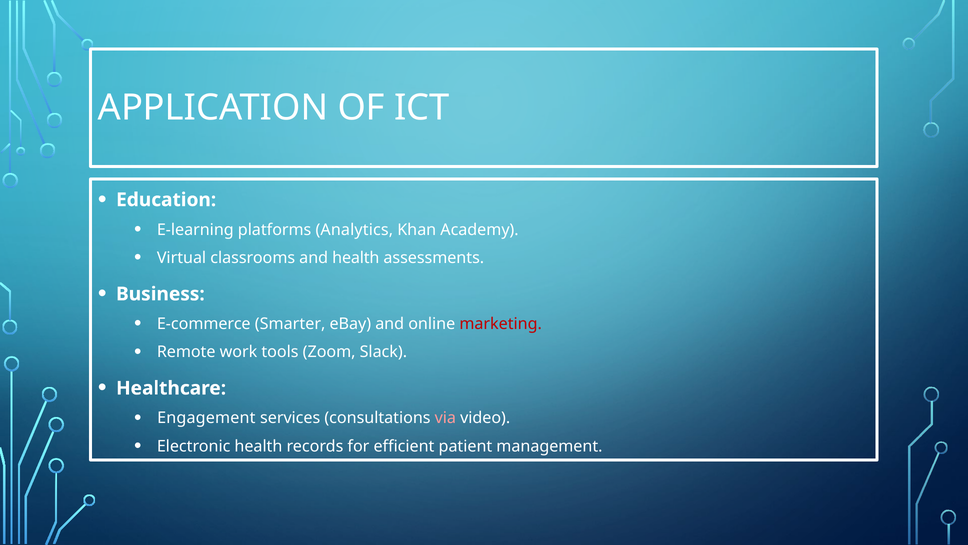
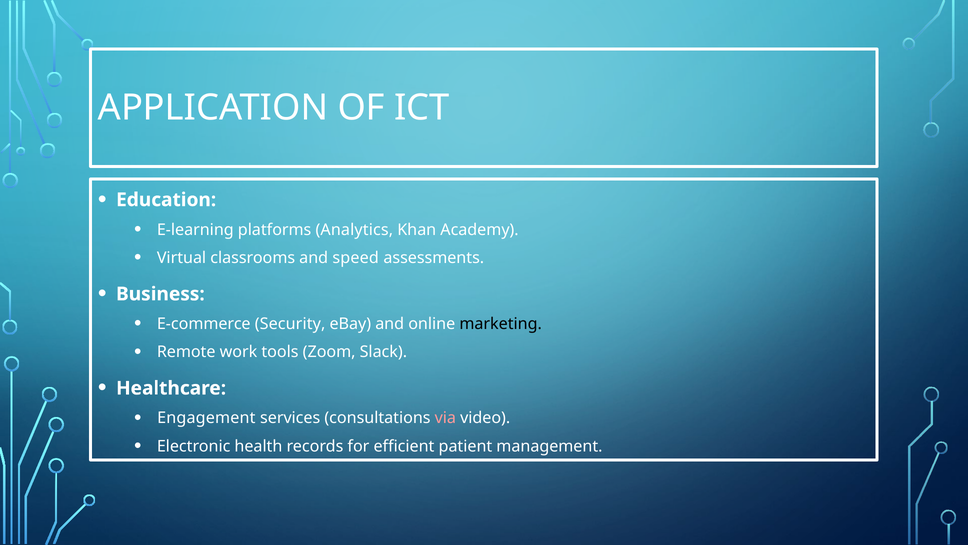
and health: health -> speed
Smarter: Smarter -> Security
marketing colour: red -> black
